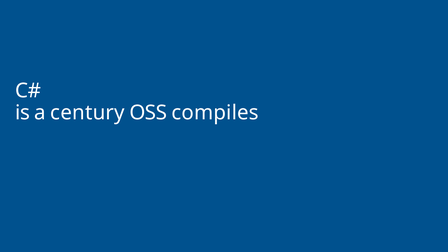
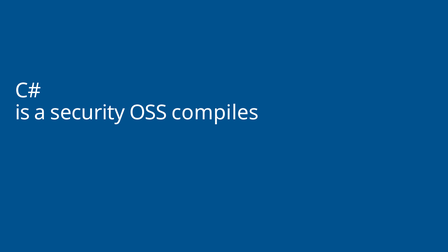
century: century -> security
